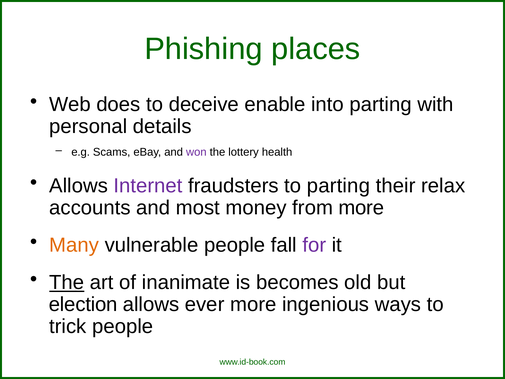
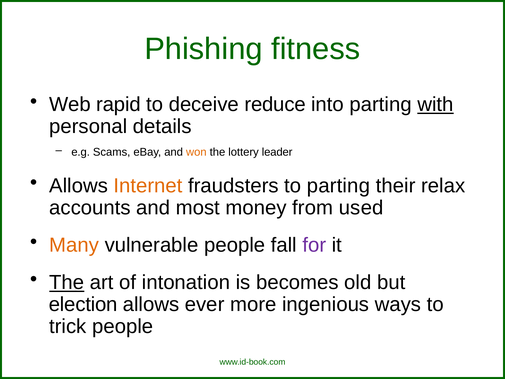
places: places -> fitness
does: does -> rapid
enable: enable -> reduce
with underline: none -> present
won colour: purple -> orange
health: health -> leader
Internet colour: purple -> orange
from more: more -> used
inanimate: inanimate -> intonation
